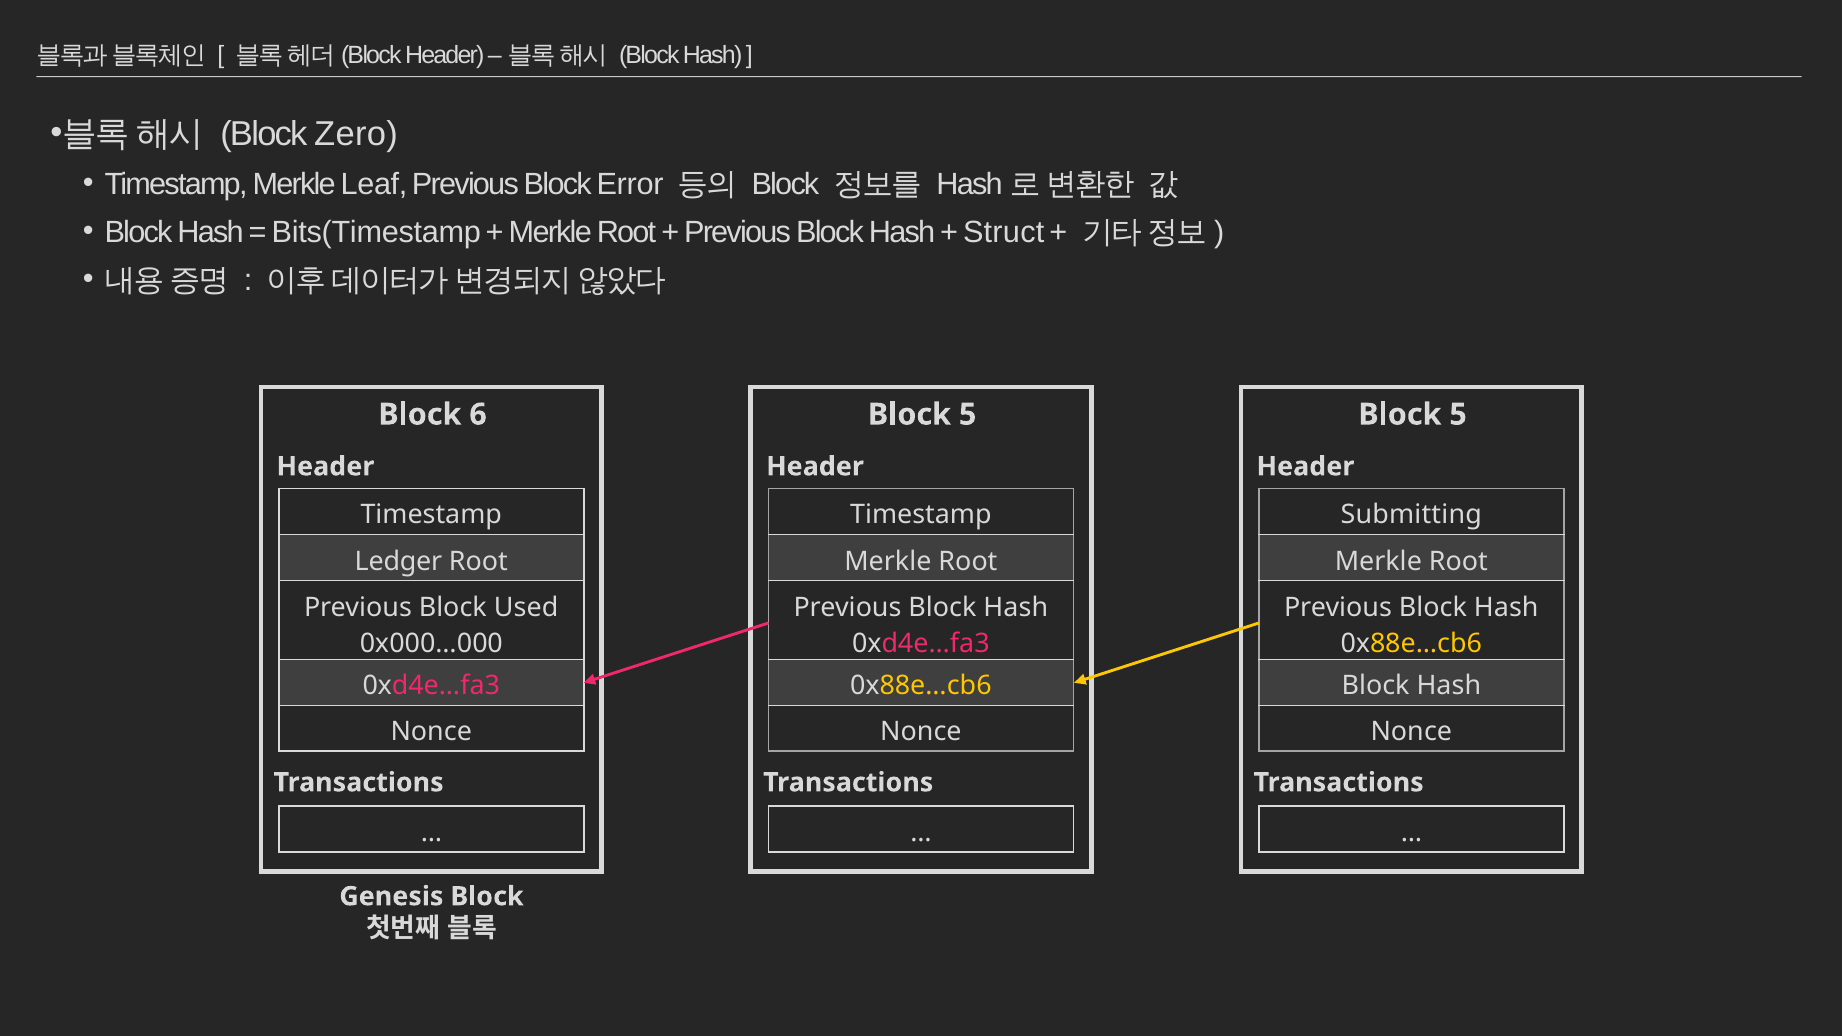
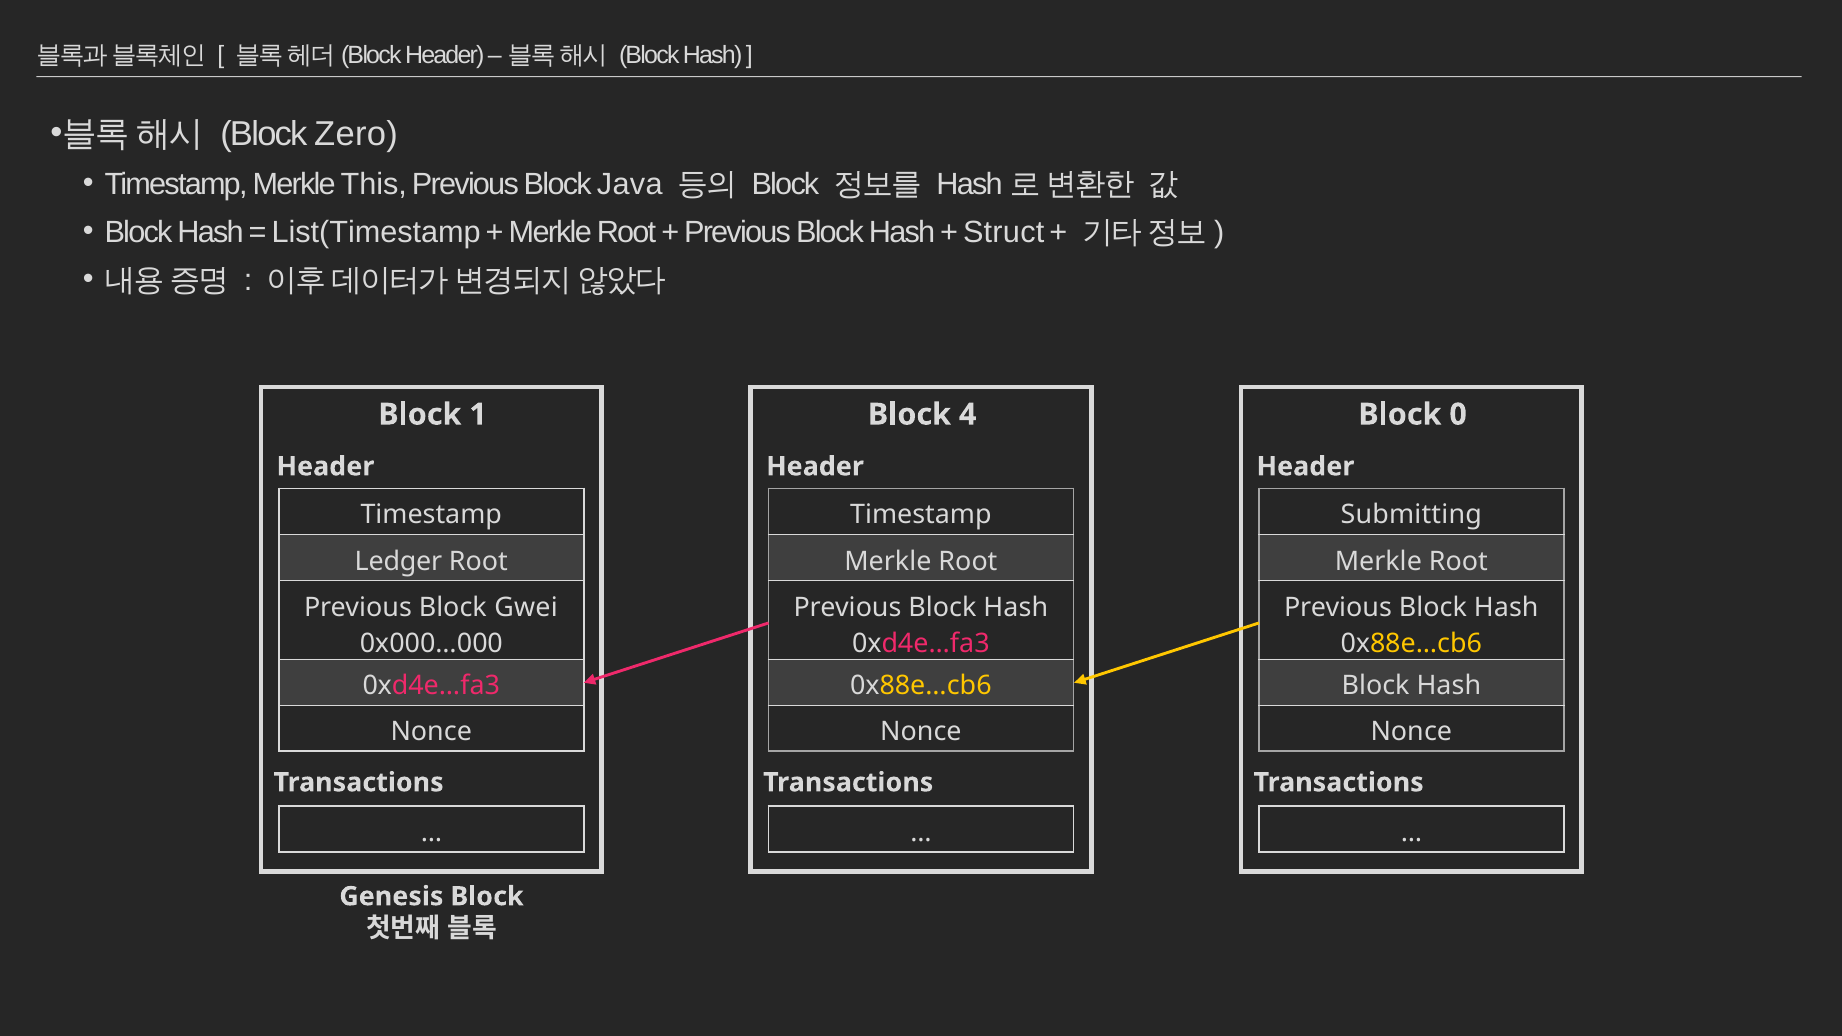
Leaf: Leaf -> This
Error: Error -> Java
Bits(Timestamp: Bits(Timestamp -> List(Timestamp
6: 6 -> 1
5 at (968, 415): 5 -> 4
5 at (1458, 415): 5 -> 0
Used: Used -> Gwei
